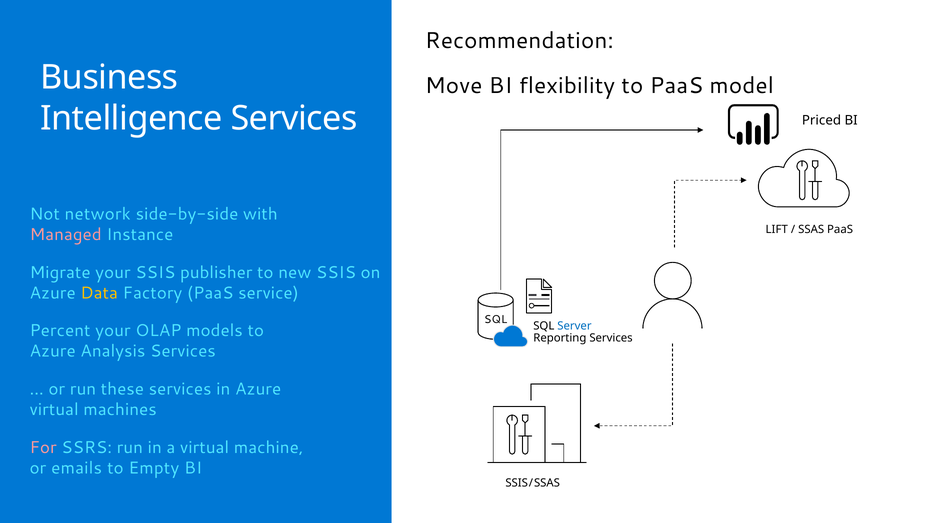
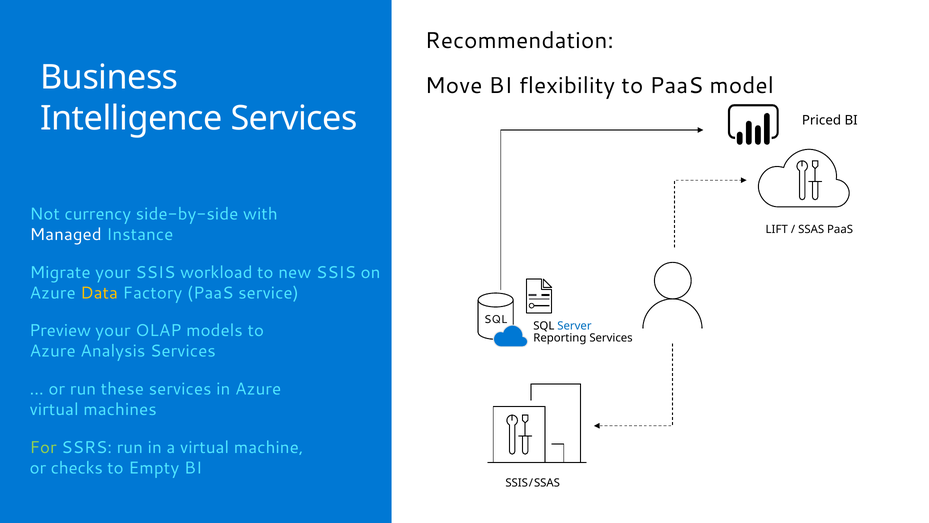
network: network -> currency
Managed colour: pink -> white
publisher: publisher -> workload
Percent: Percent -> Preview
For colour: pink -> light green
emails: emails -> checks
